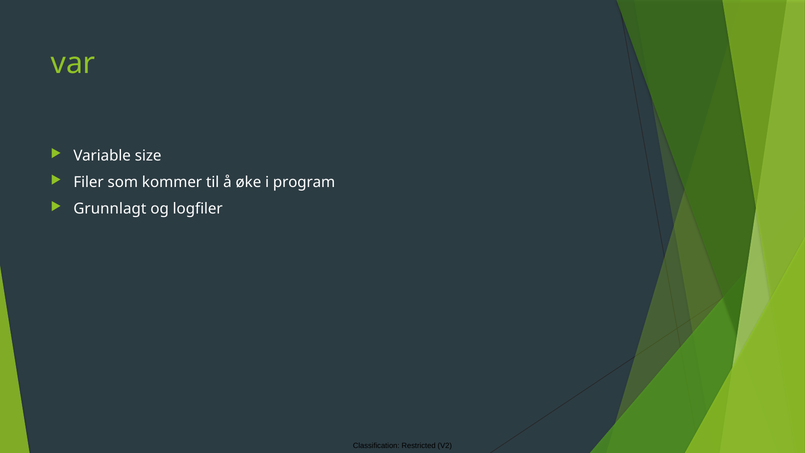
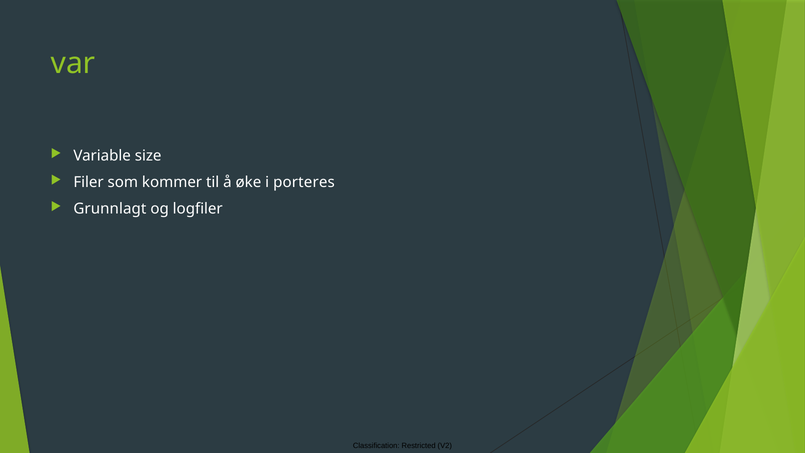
program: program -> porteres
